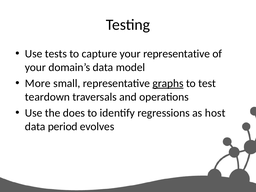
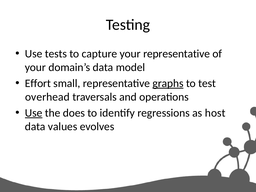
More: More -> Effort
teardown: teardown -> overhead
Use at (34, 113) underline: none -> present
period: period -> values
